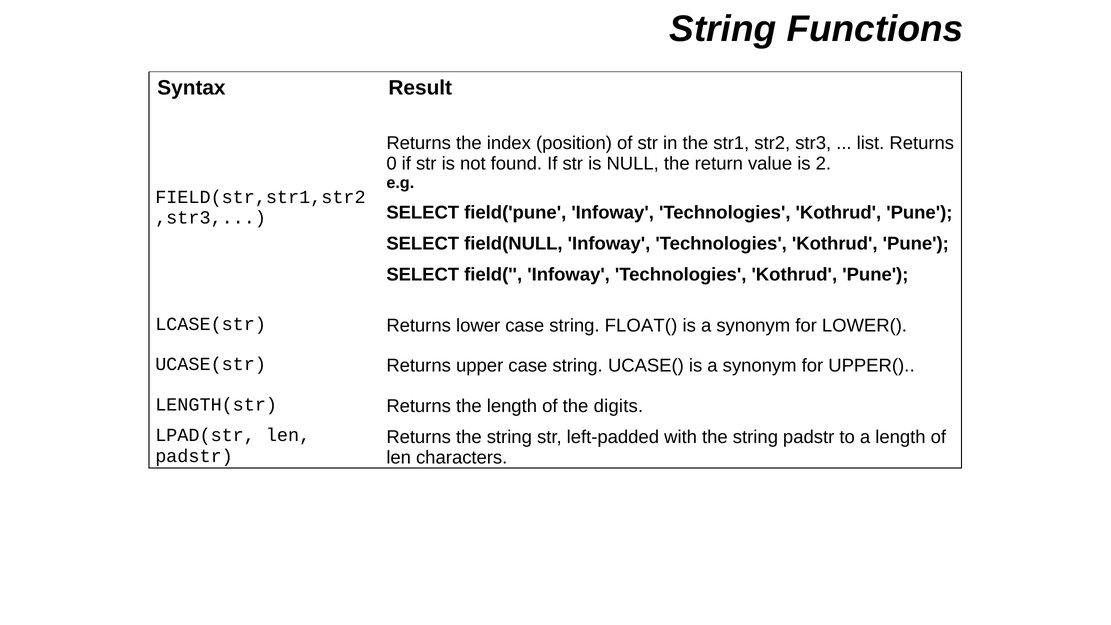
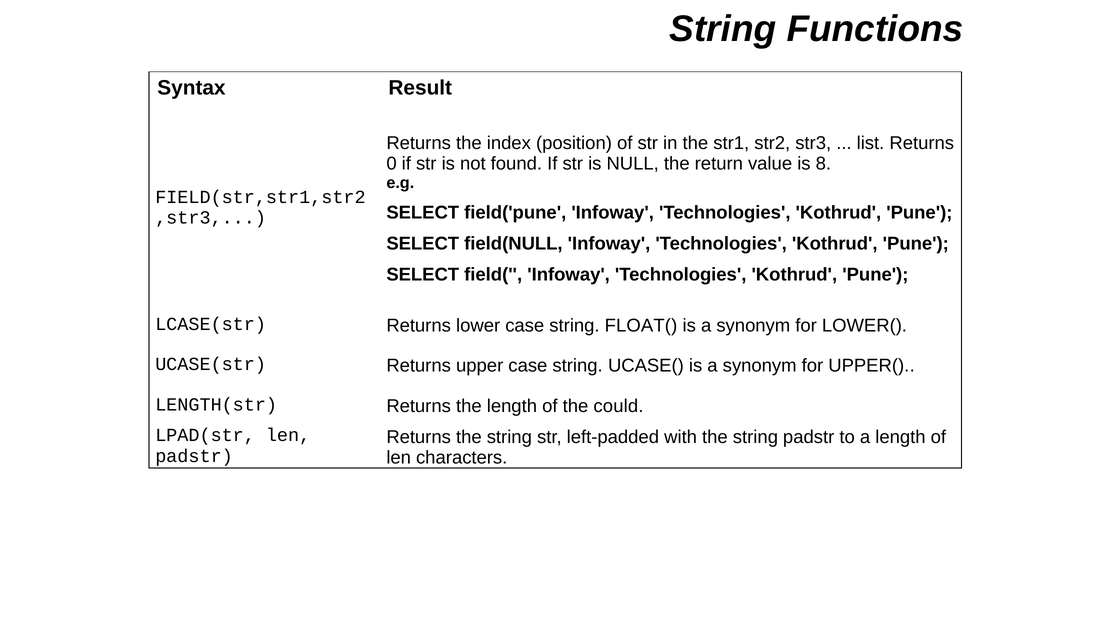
2: 2 -> 8
digits: digits -> could
